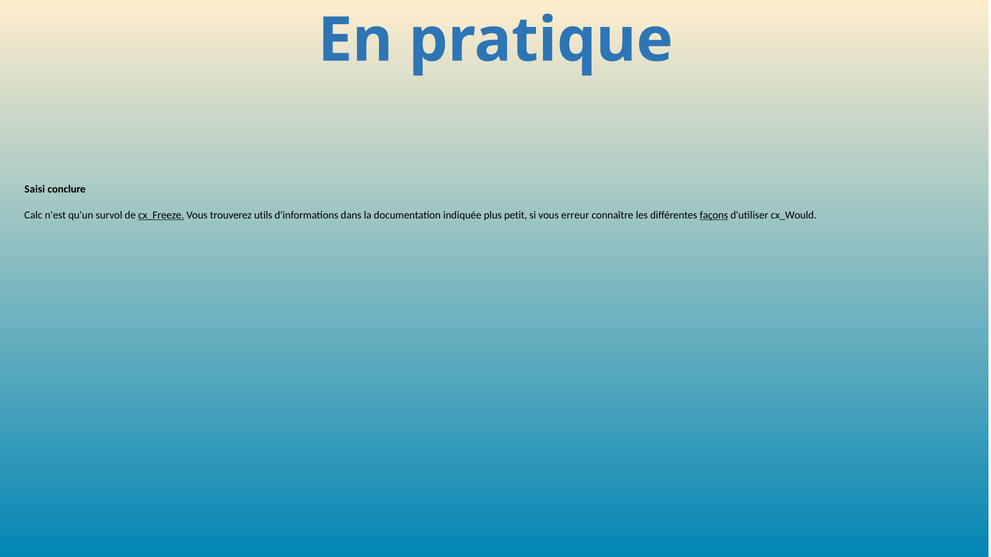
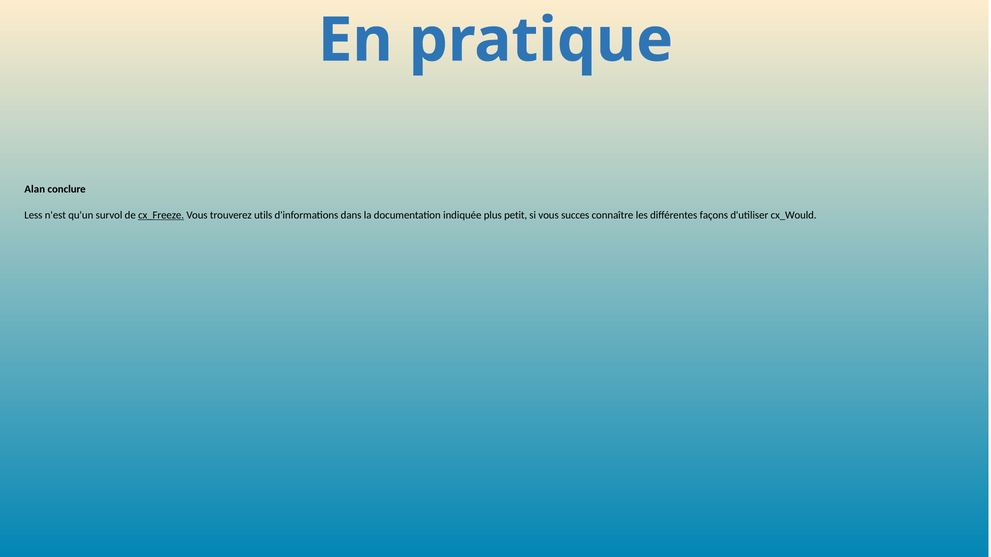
Saisi: Saisi -> Alan
Calc: Calc -> Less
erreur: erreur -> succes
façons underline: present -> none
